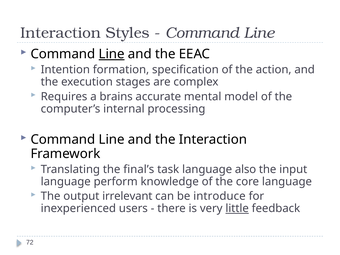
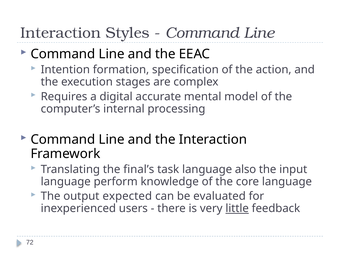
Line at (112, 54) underline: present -> none
brains: brains -> digital
irrelevant: irrelevant -> expected
introduce: introduce -> evaluated
